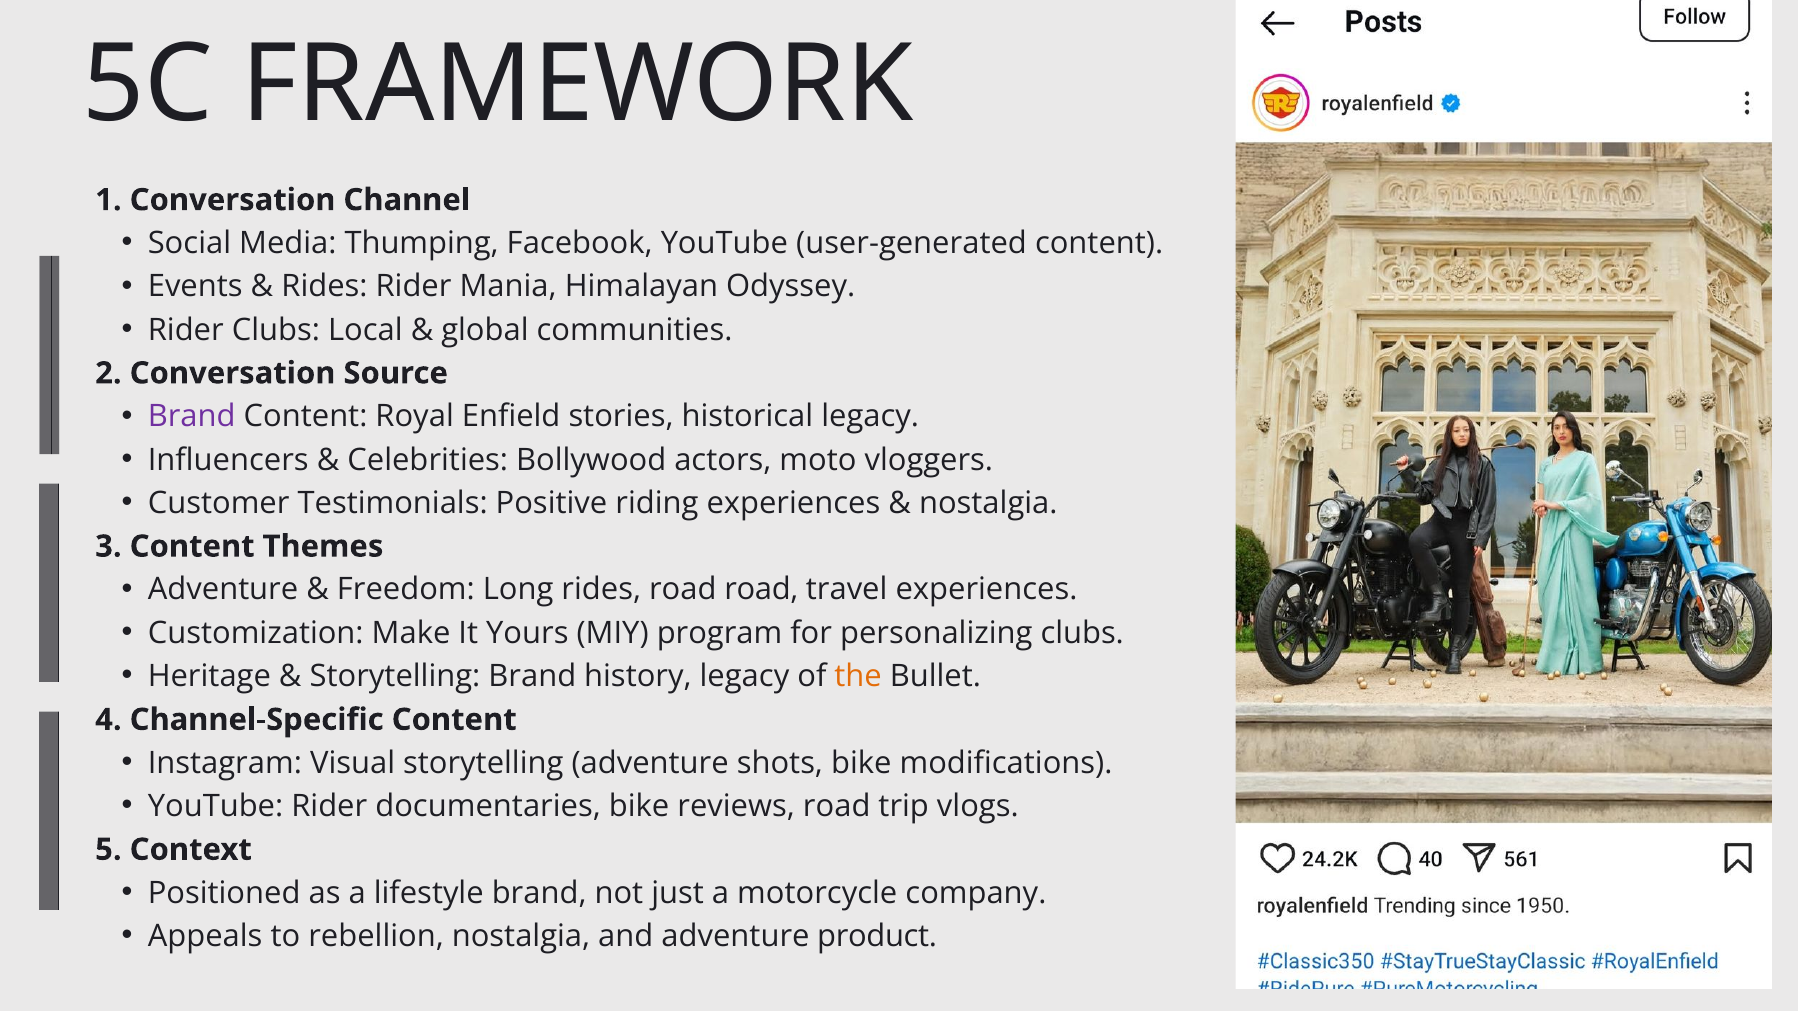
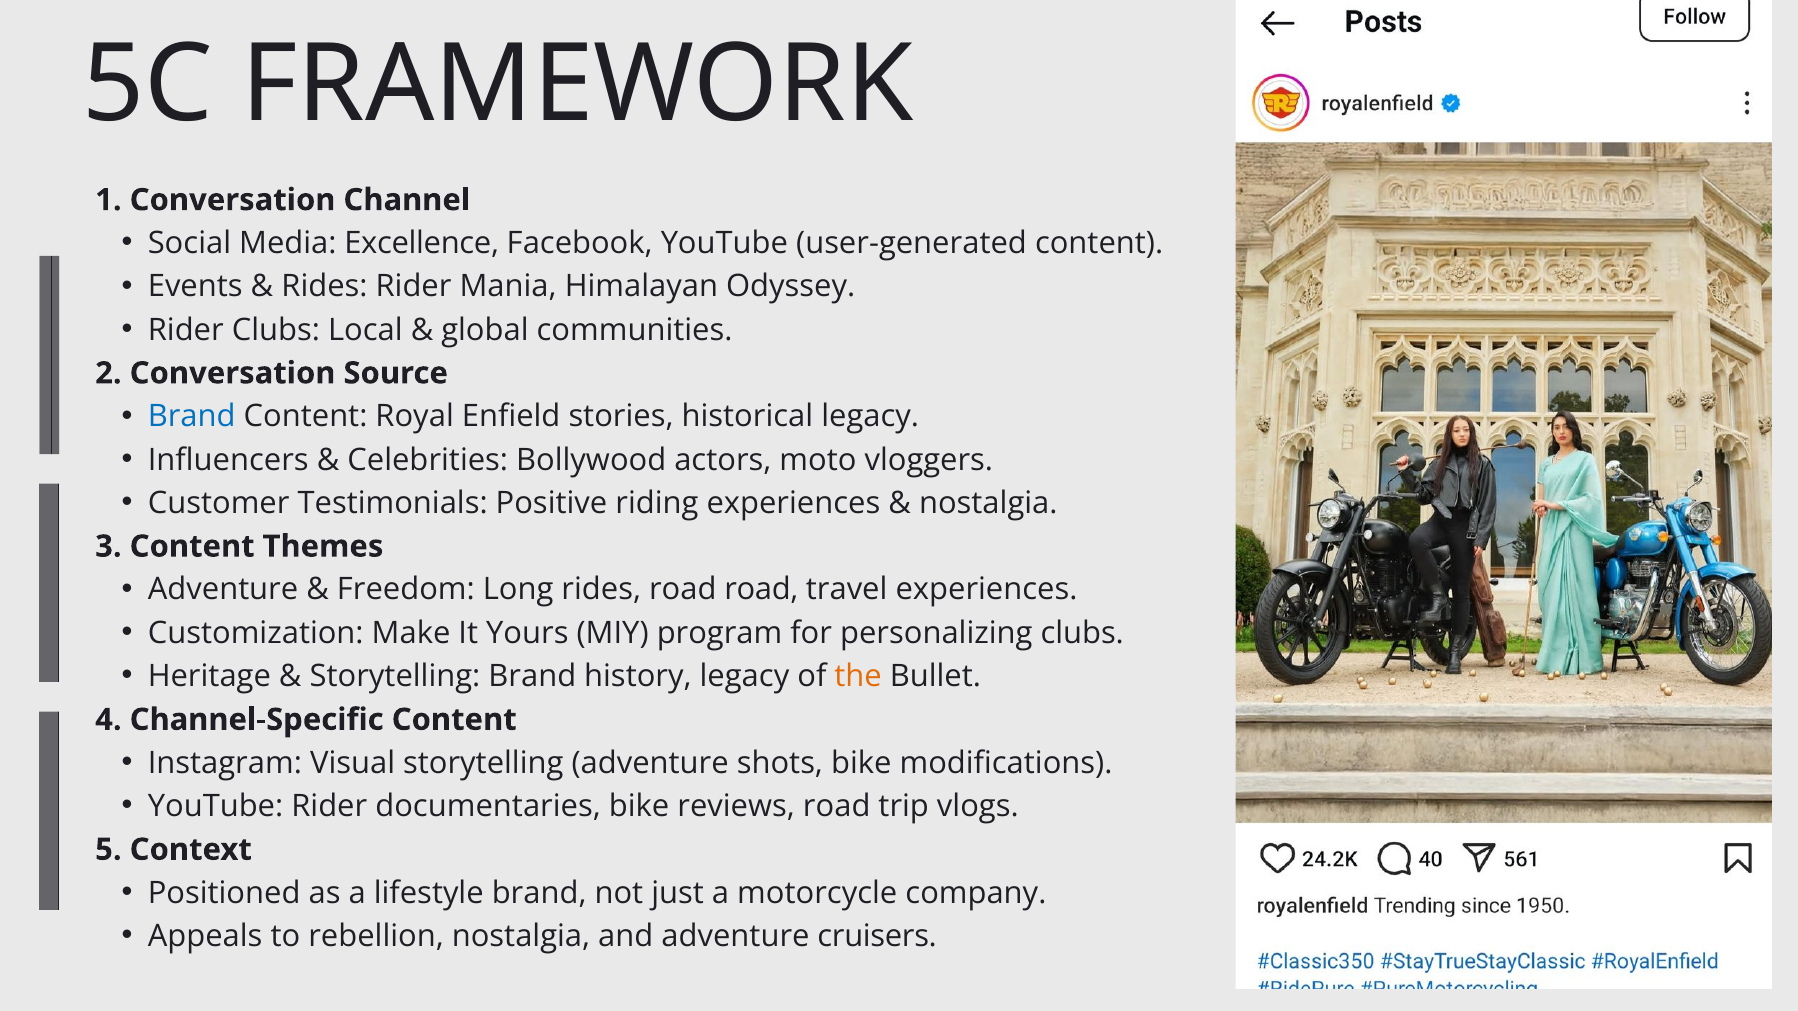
Thumping: Thumping -> Excellence
Brand at (192, 417) colour: purple -> blue
product: product -> cruisers
